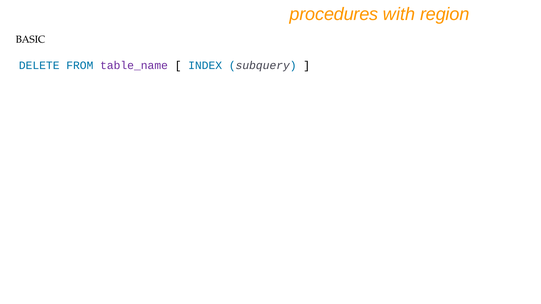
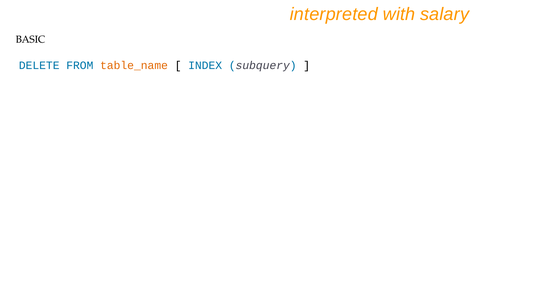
procedures: procedures -> interpreted
region: region -> salary
table_name colour: purple -> orange
